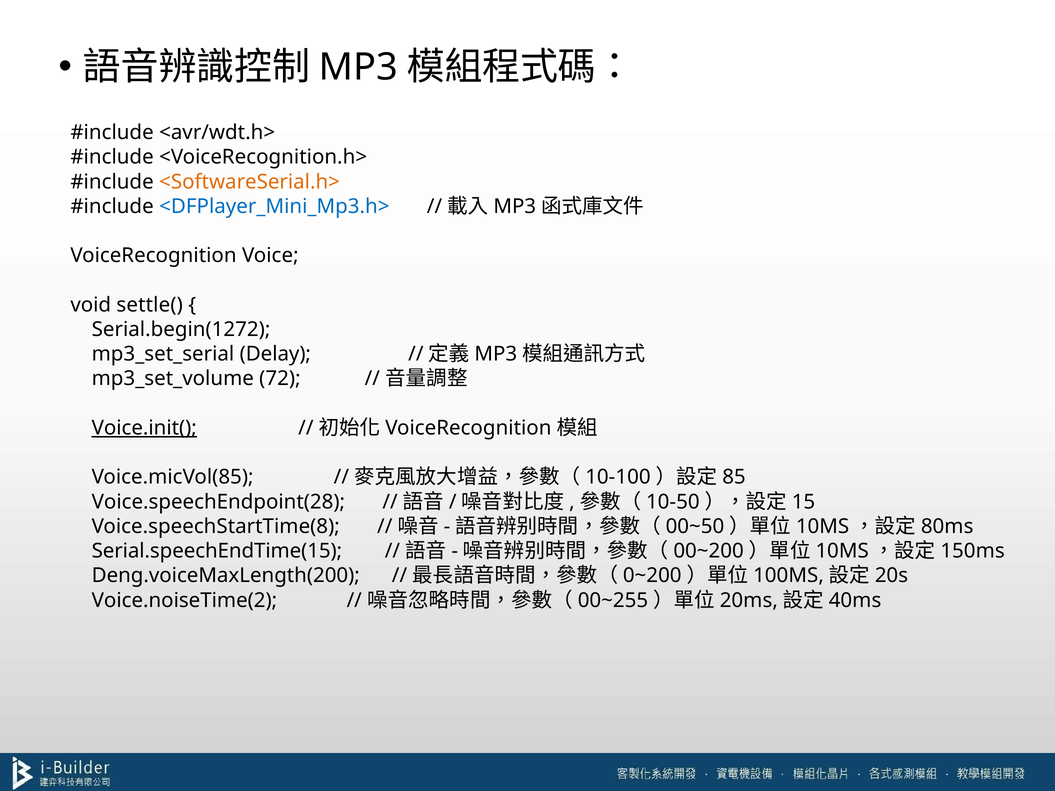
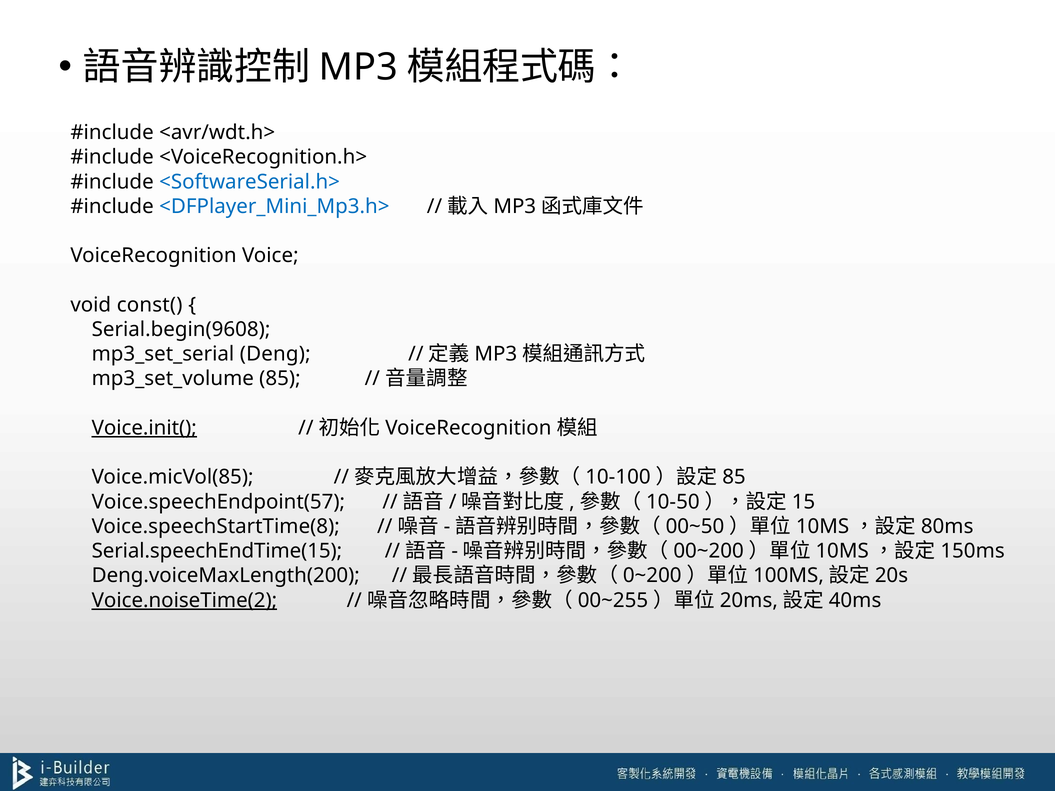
<SoftwareSerial.h> colour: orange -> blue
settle(: settle( -> const(
Serial.begin(1272: Serial.begin(1272 -> Serial.begin(9608
Delay: Delay -> Deng
72: 72 -> 85
Voice.speechEndpoint(28: Voice.speechEndpoint(28 -> Voice.speechEndpoint(57
Voice.noiseTime(2 underline: none -> present
